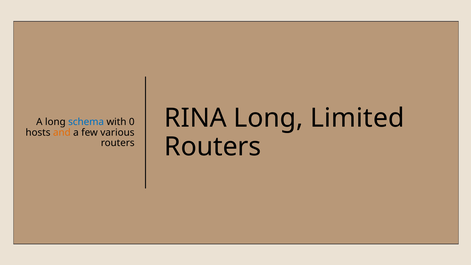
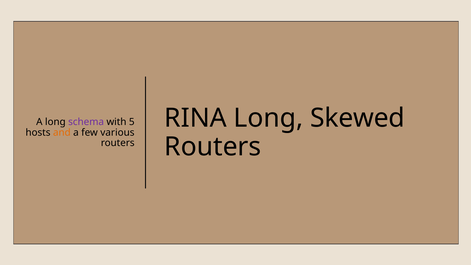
Limited: Limited -> Skewed
schema colour: blue -> purple
0: 0 -> 5
